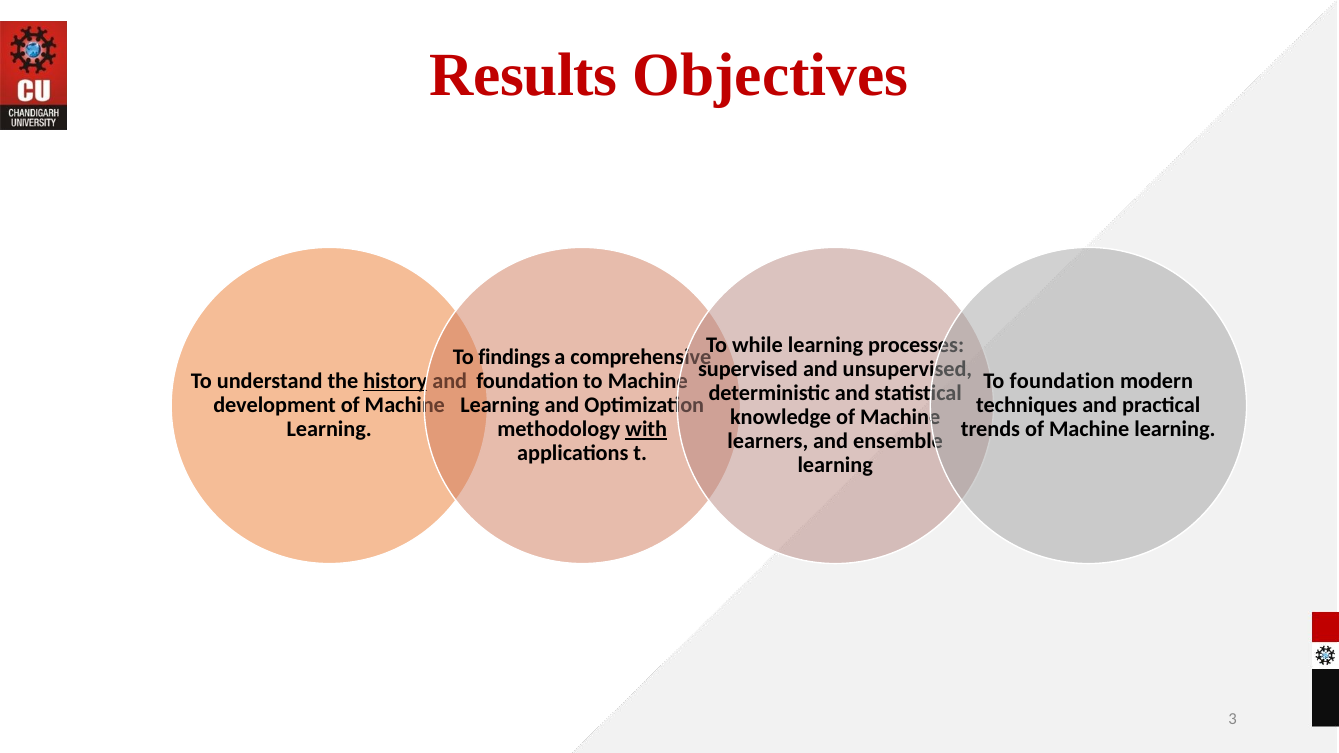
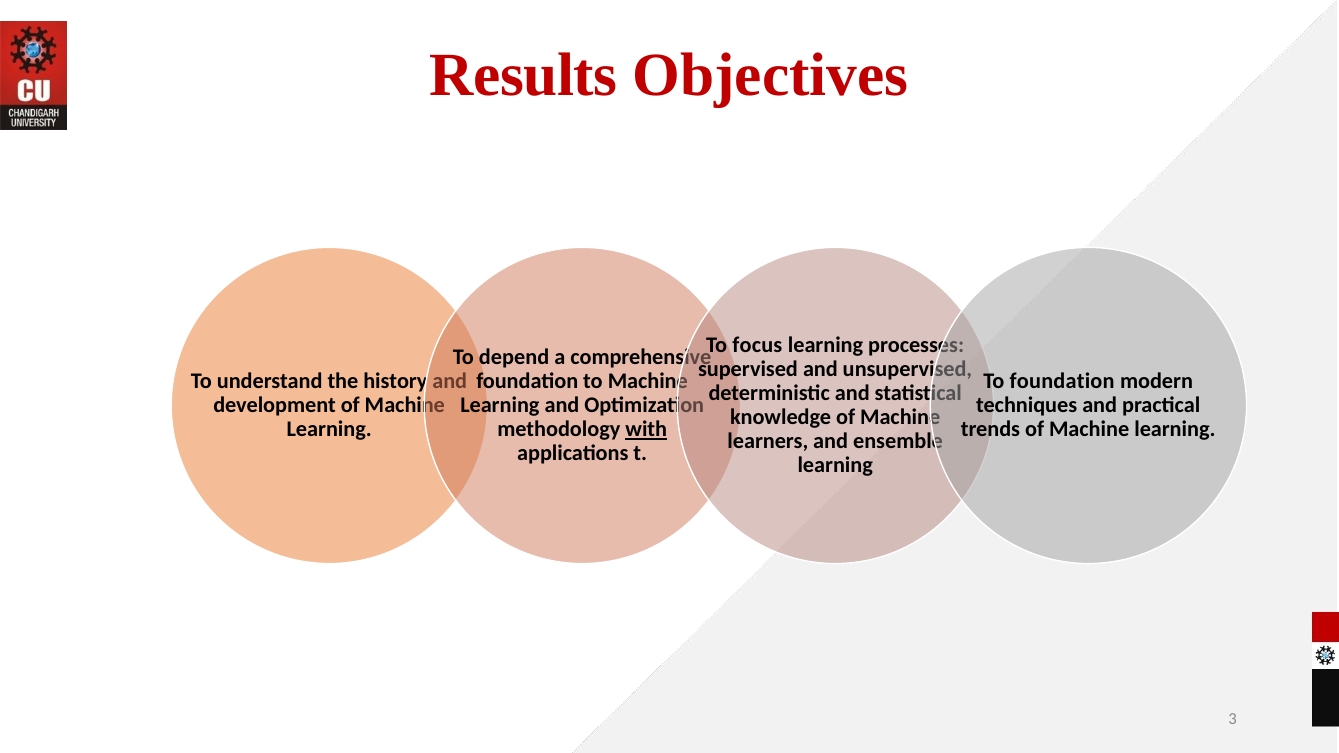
while: while -> focus
findings: findings -> depend
history underline: present -> none
